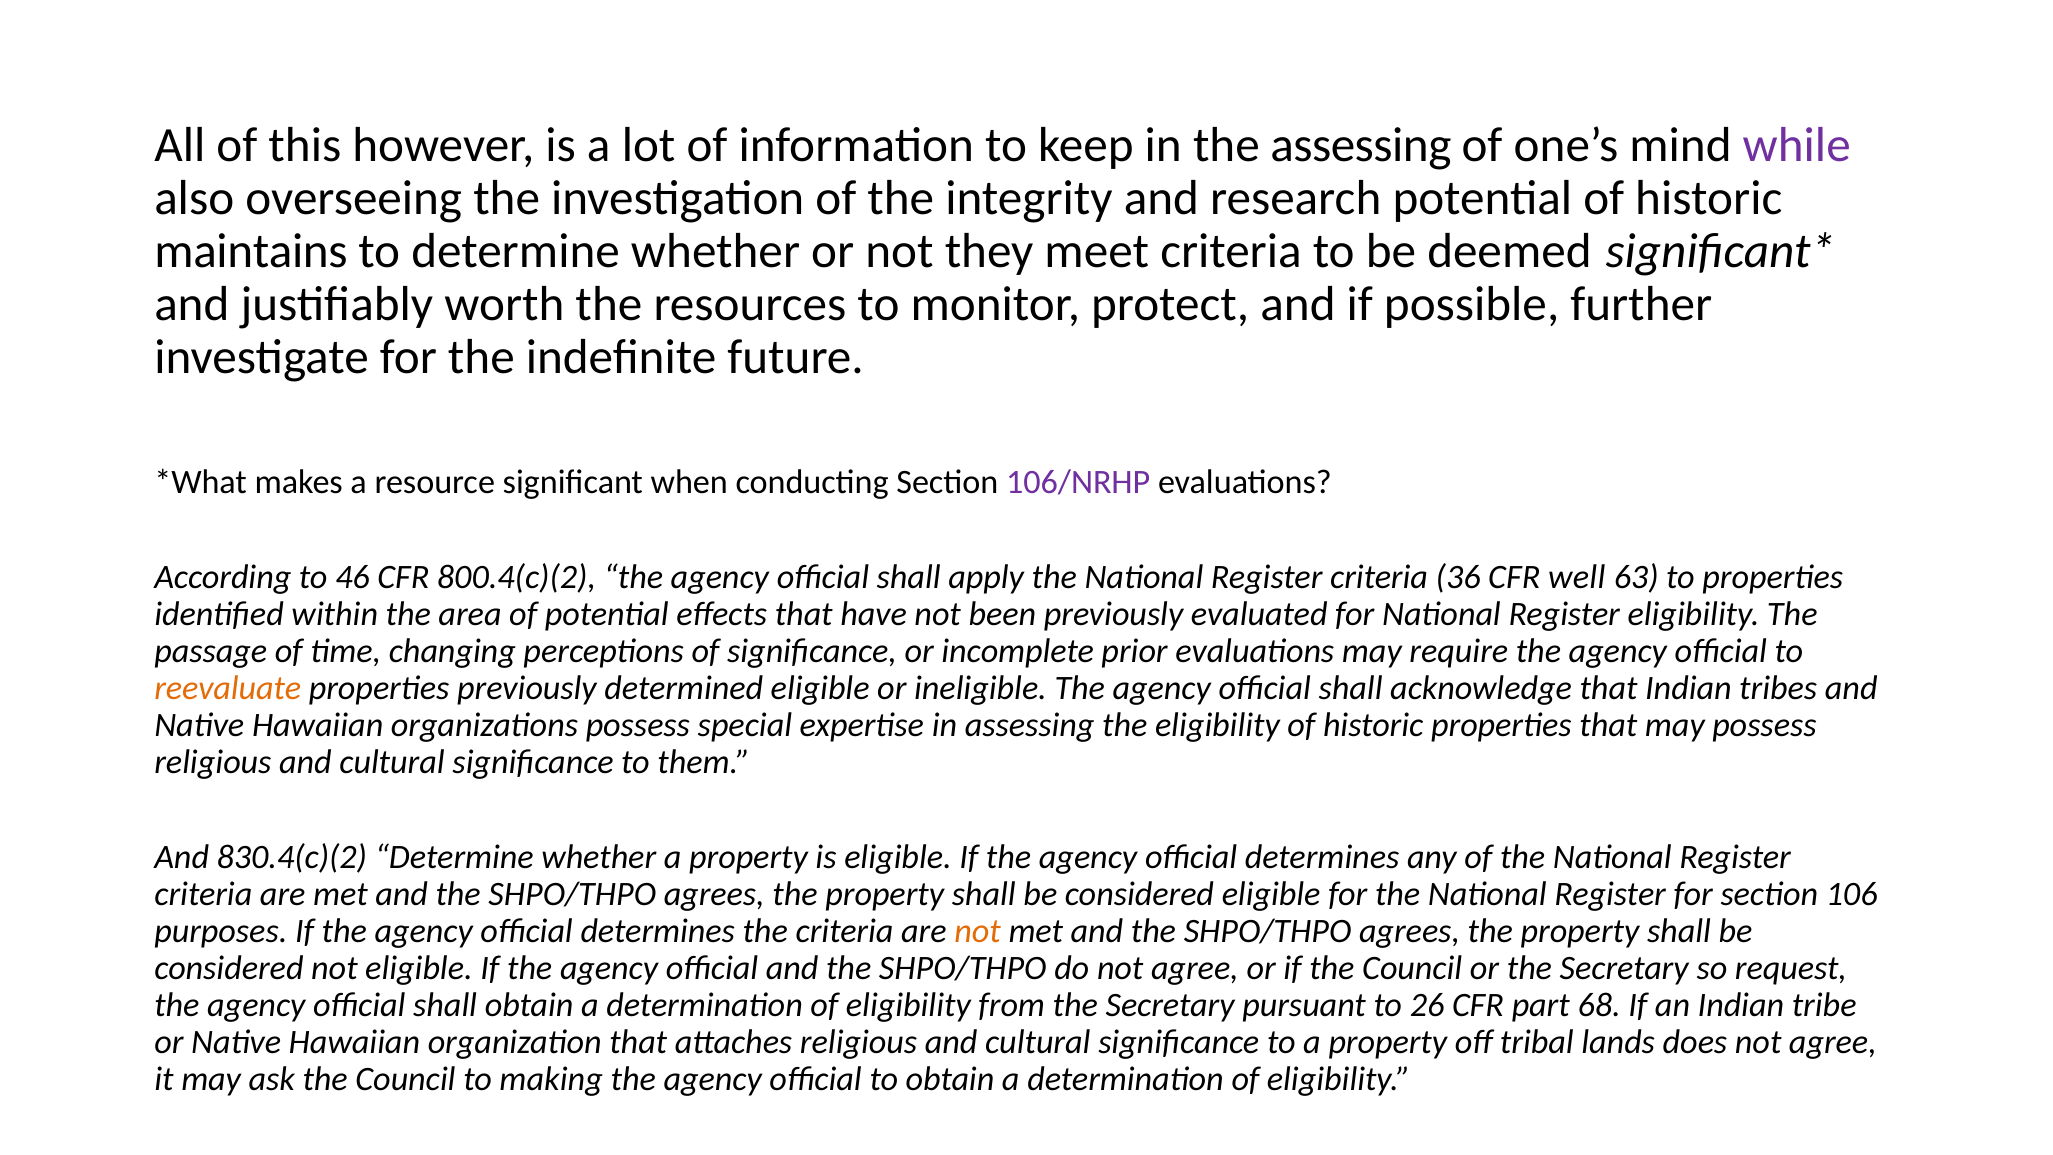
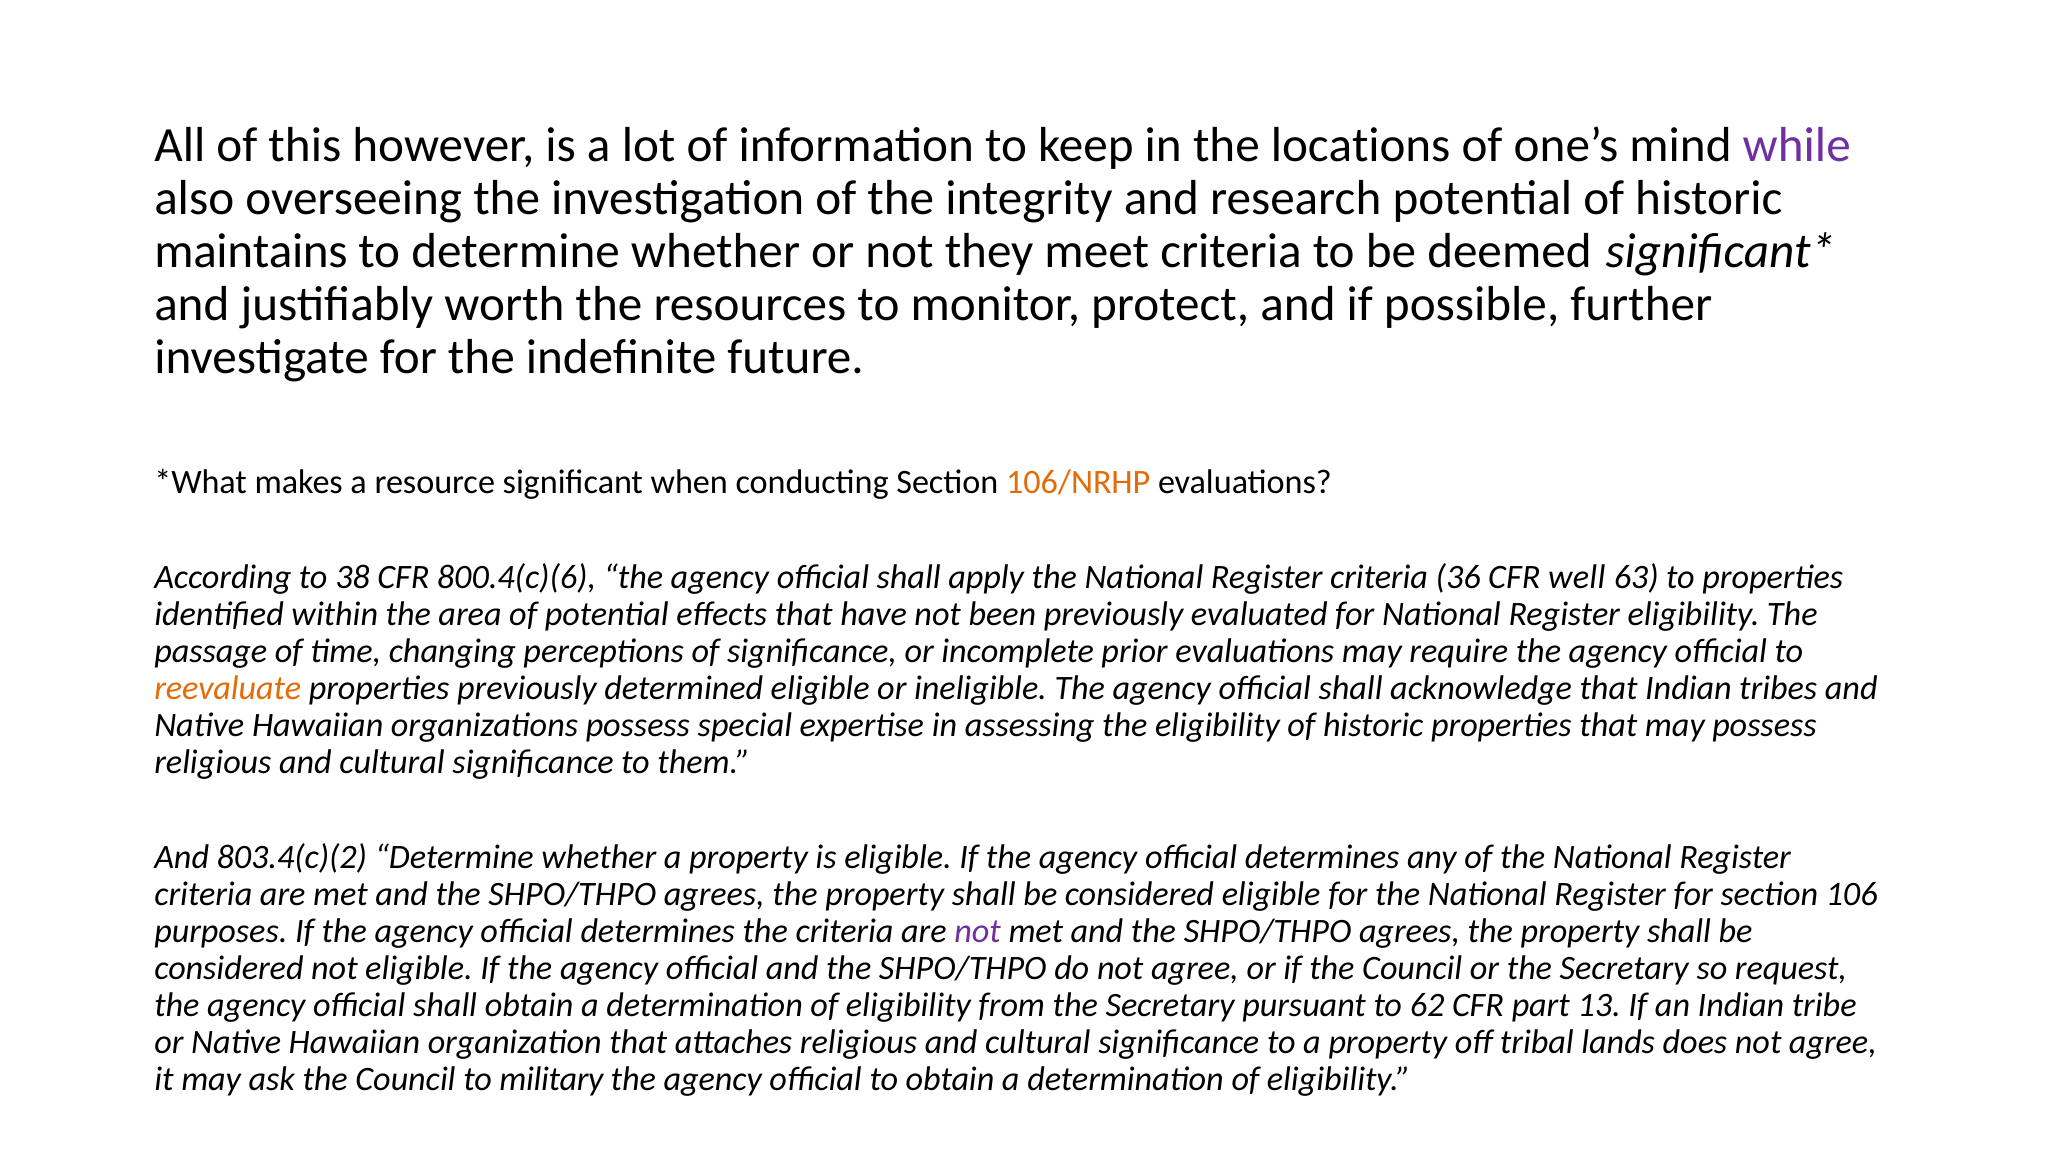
the assessing: assessing -> locations
106/NRHP colour: purple -> orange
46: 46 -> 38
800.4(c)(2: 800.4(c)(2 -> 800.4(c)(6
830.4(c)(2: 830.4(c)(2 -> 803.4(c)(2
not at (978, 931) colour: orange -> purple
26: 26 -> 62
68: 68 -> 13
making: making -> military
